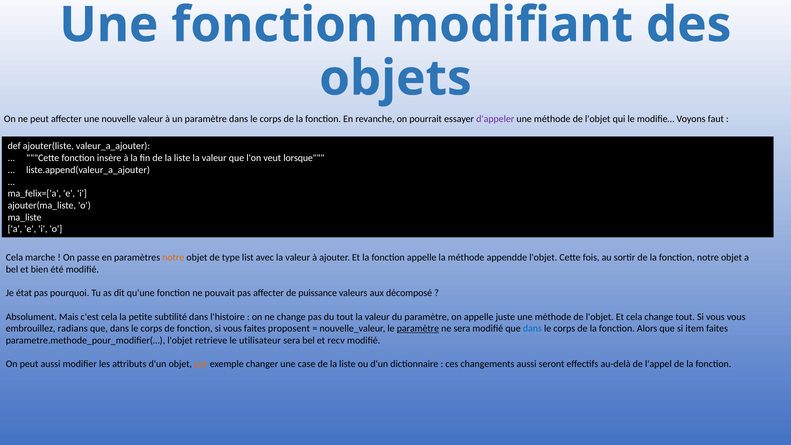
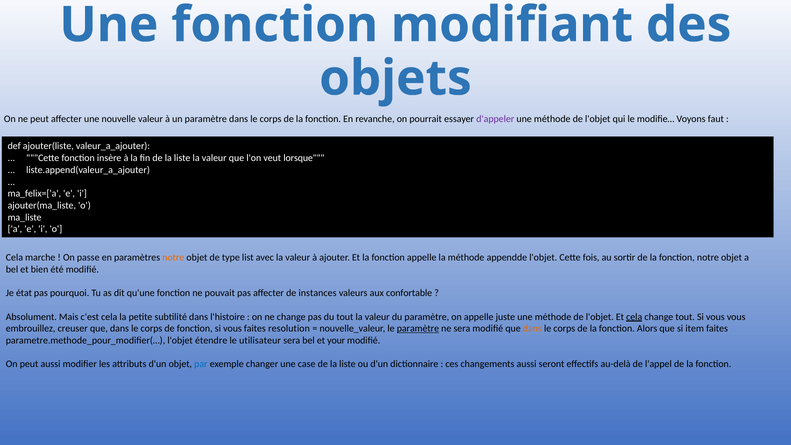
puissance: puissance -> instances
décomposé: décomposé -> confortable
cela at (634, 317) underline: none -> present
radians: radians -> creuser
proposent: proposent -> resolution
dans at (532, 329) colour: blue -> orange
retrieve: retrieve -> étendre
recv: recv -> your
par colour: orange -> blue
